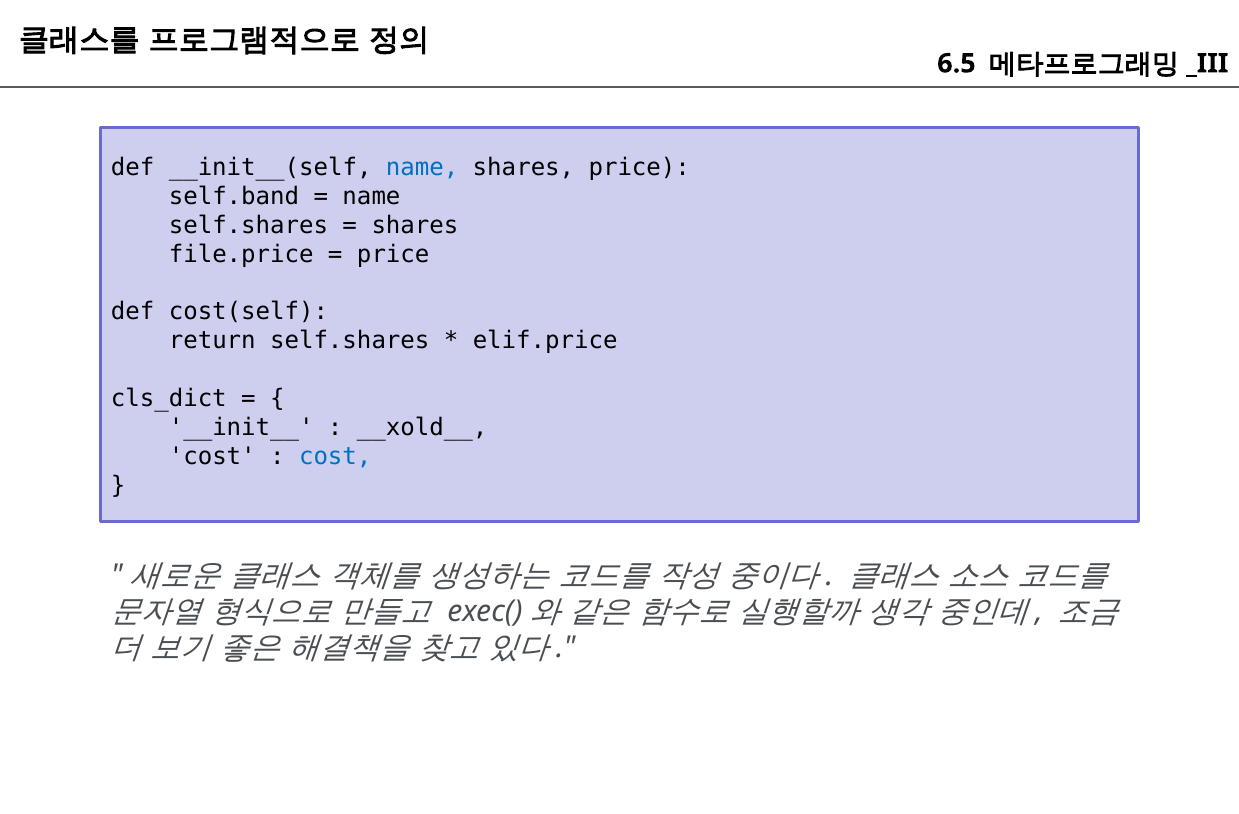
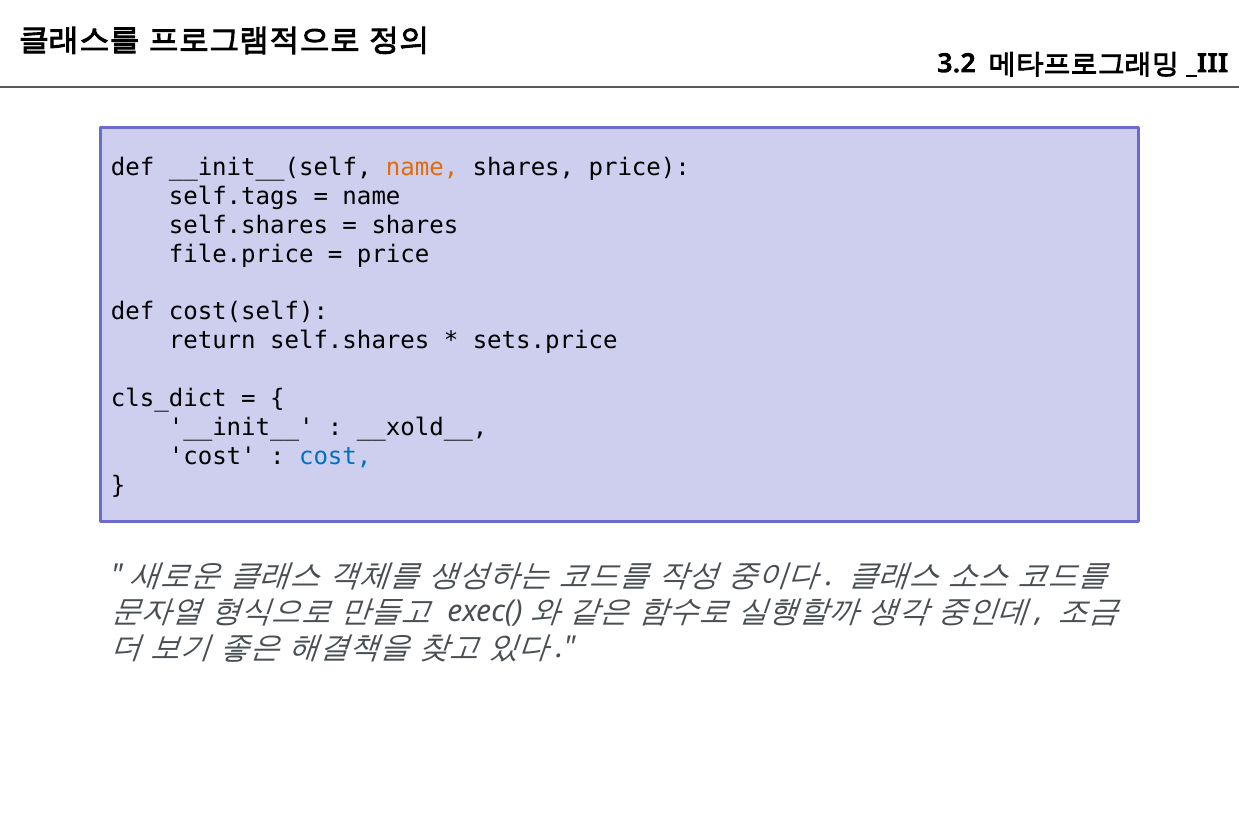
6.5: 6.5 -> 3.2
name at (422, 167) colour: blue -> orange
self.band: self.band -> self.tags
elif.price: elif.price -> sets.price
